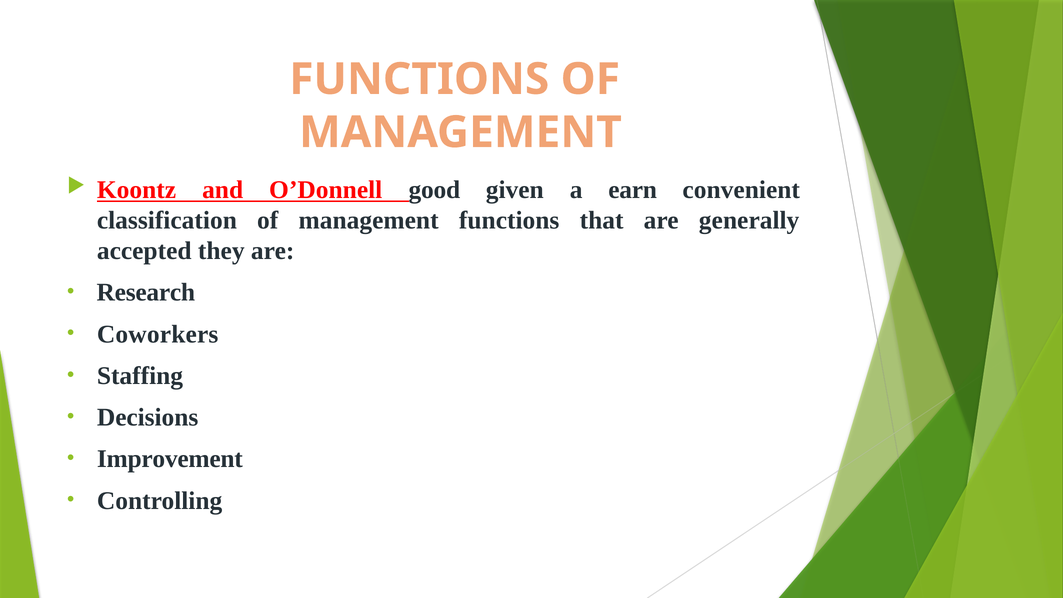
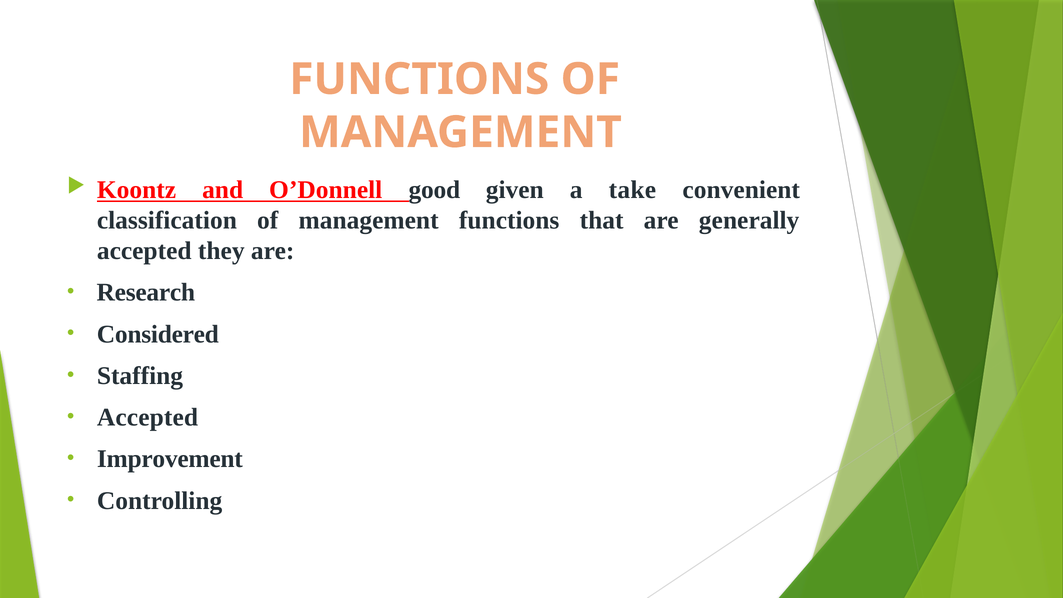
earn: earn -> take
Coworkers: Coworkers -> Considered
Decisions at (148, 417): Decisions -> Accepted
